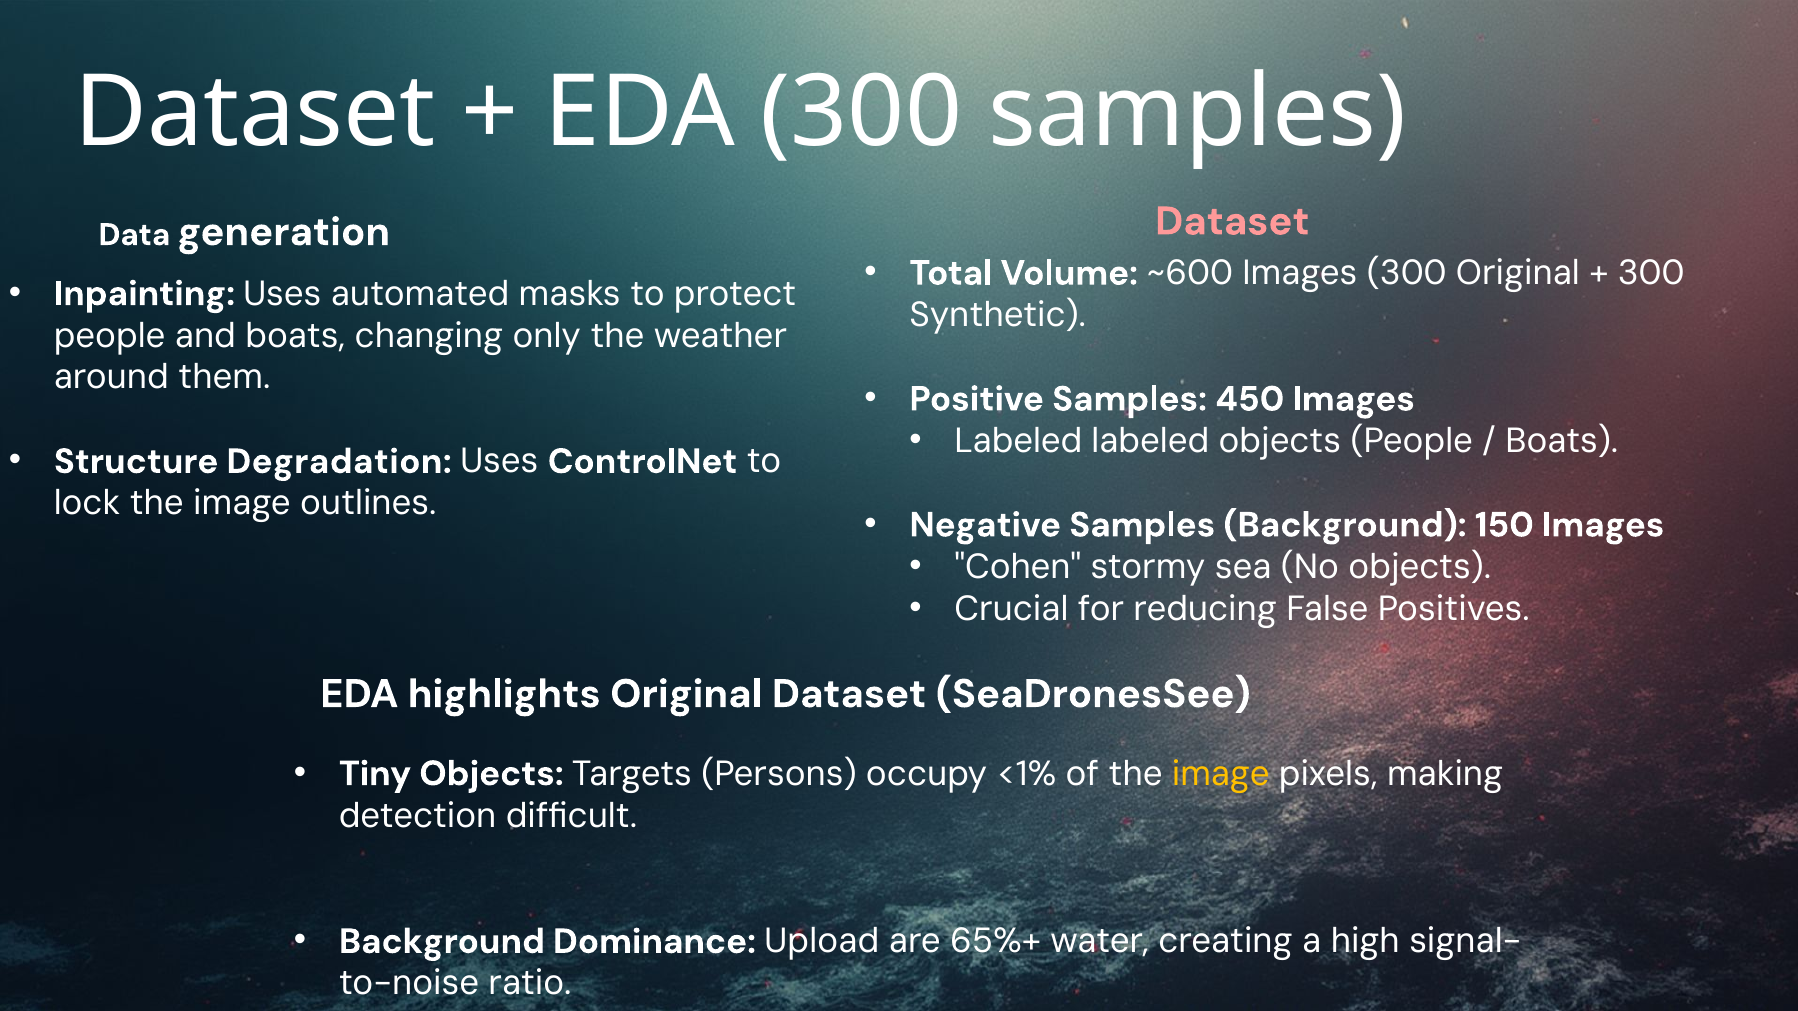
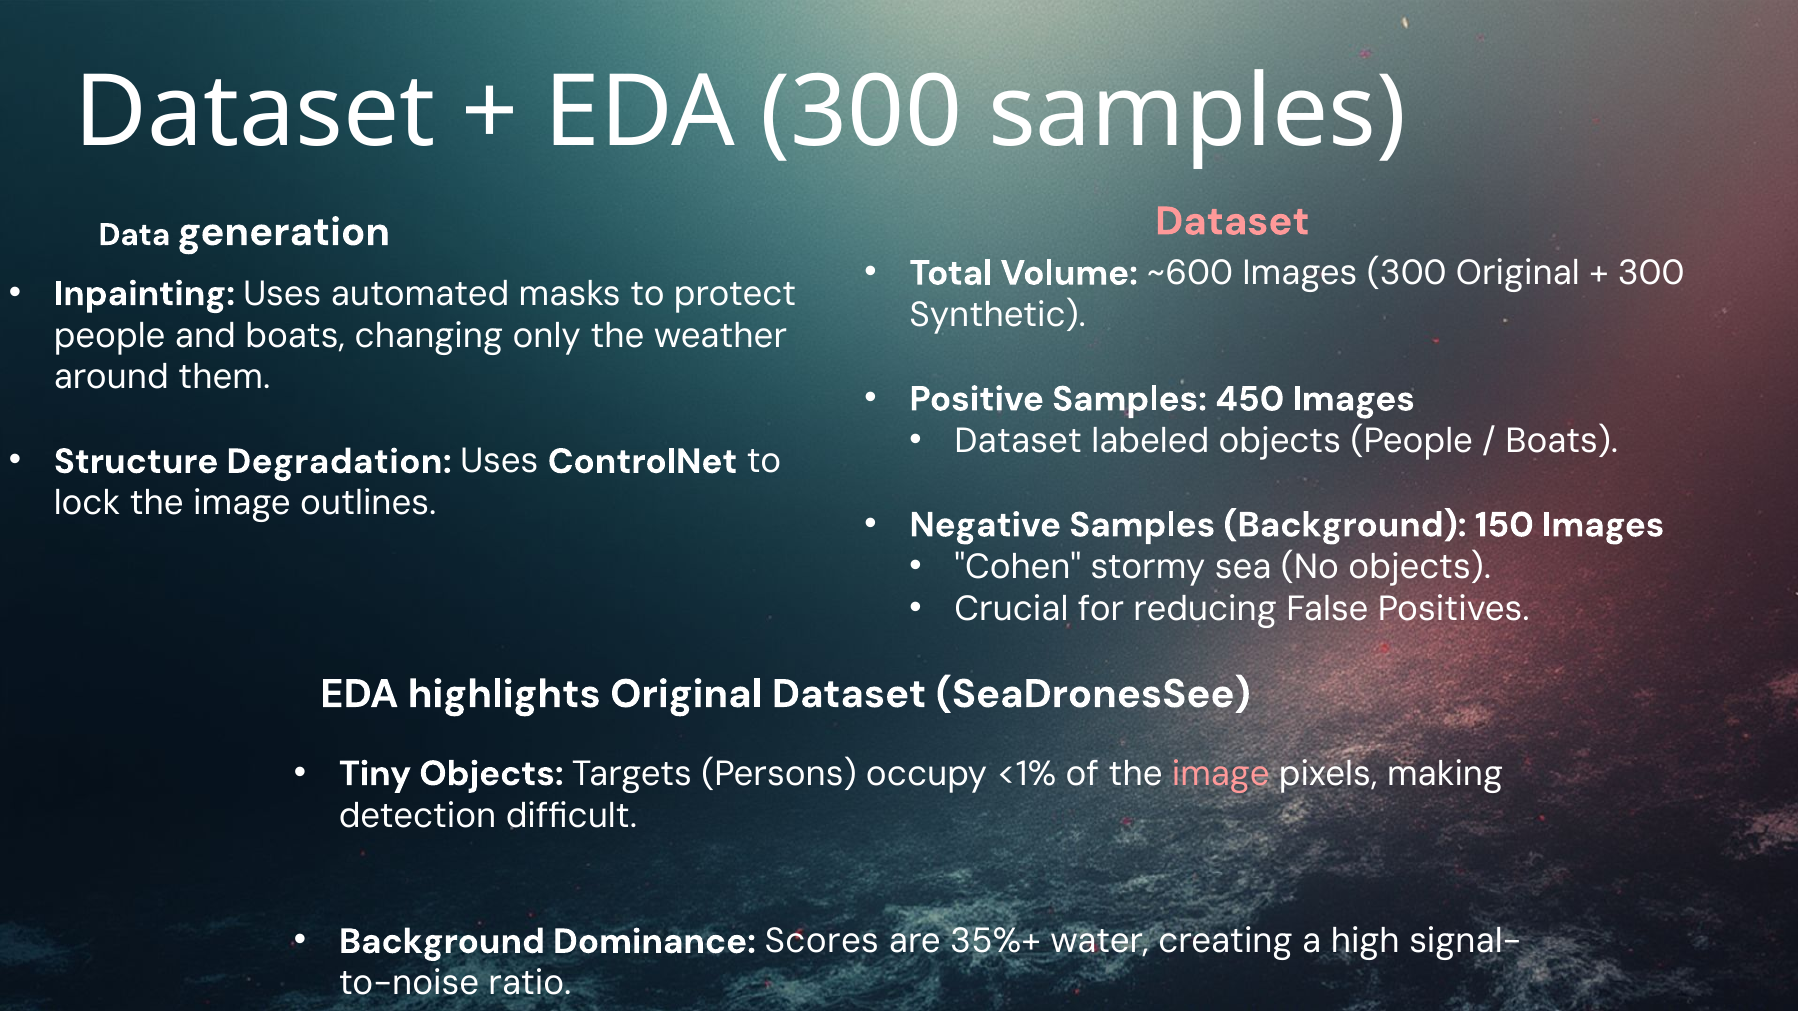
Labeled at (1018, 441): Labeled -> Dataset
image at (1221, 774) colour: yellow -> pink
Upload: Upload -> Scores
65%+: 65%+ -> 35%+
